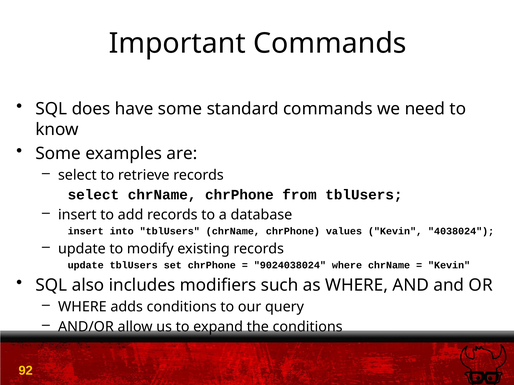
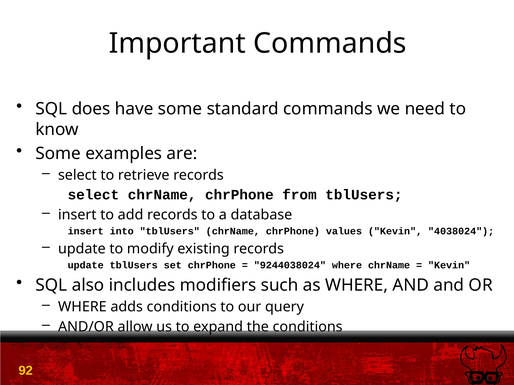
9024038024: 9024038024 -> 9244038024
